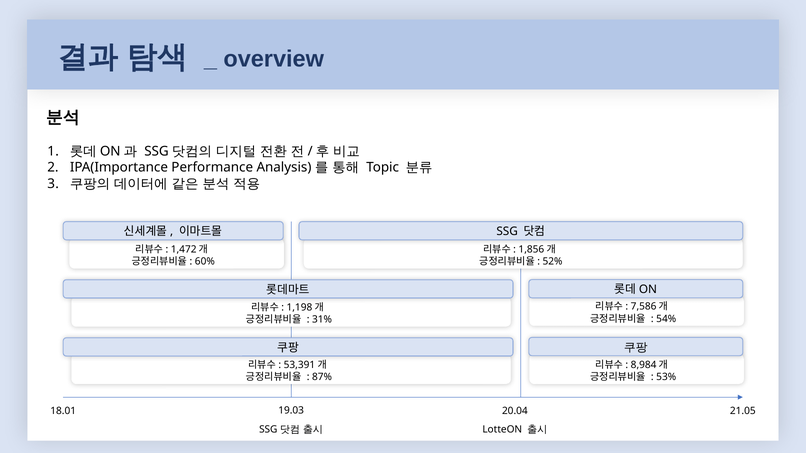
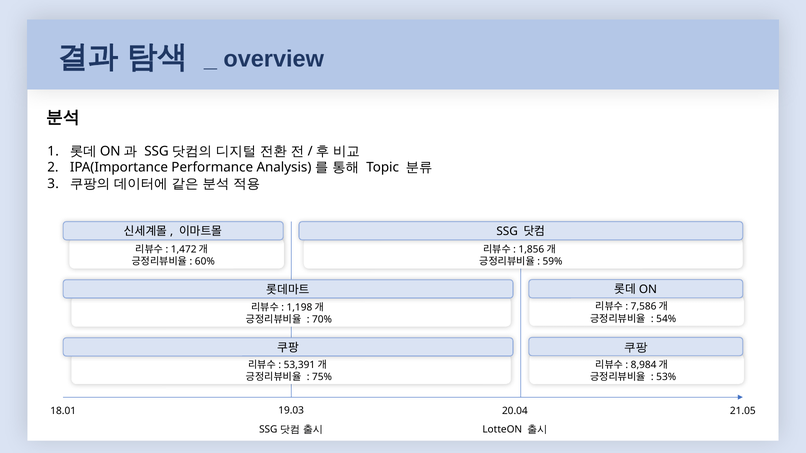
52%: 52% -> 59%
31%: 31% -> 70%
87%: 87% -> 75%
